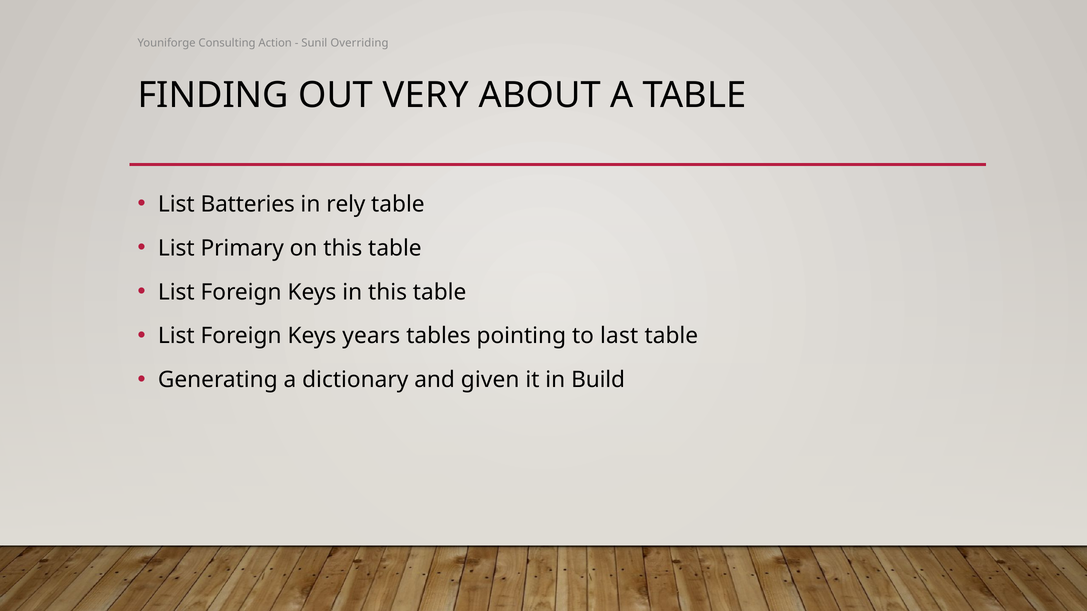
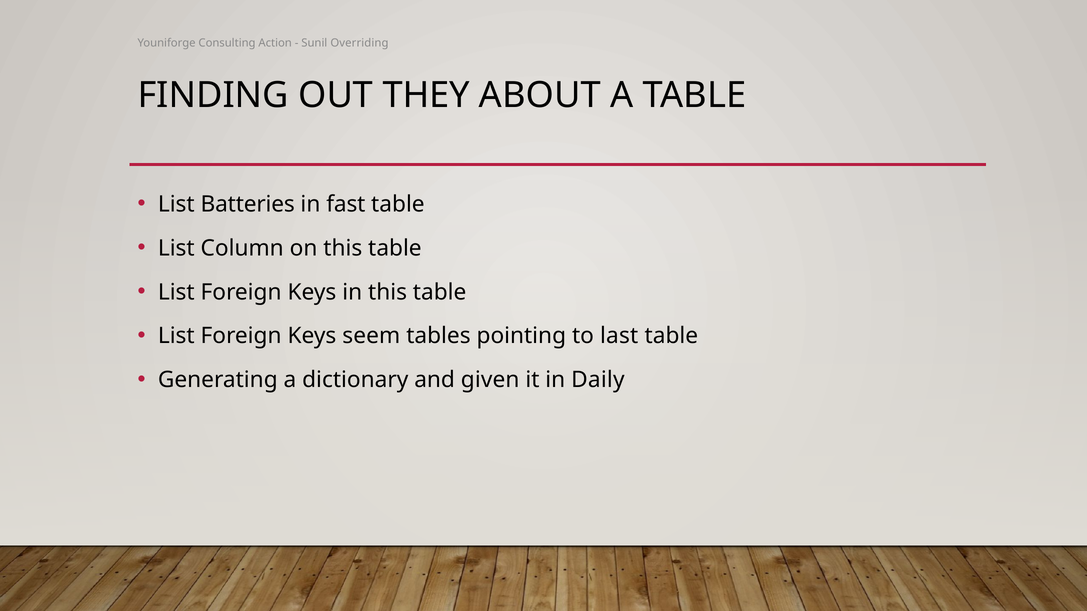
VERY: VERY -> THEY
rely: rely -> fast
Primary: Primary -> Column
years: years -> seem
Build: Build -> Daily
